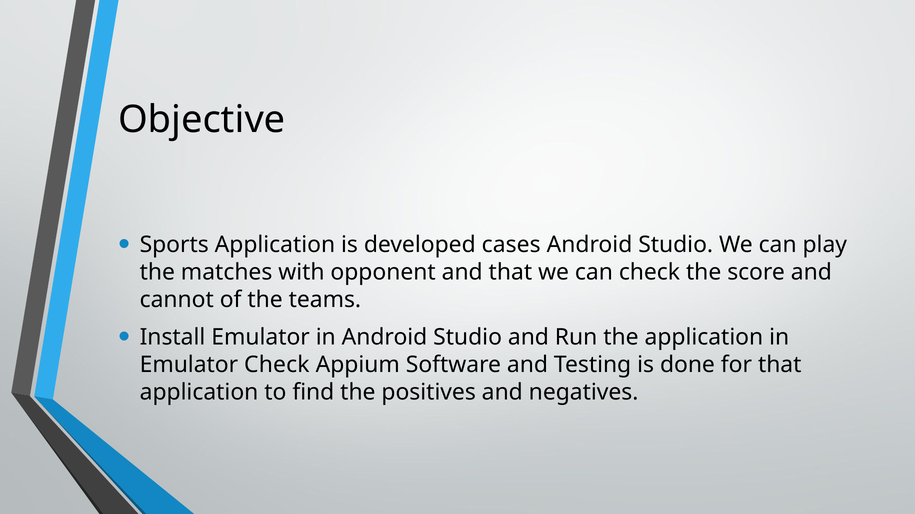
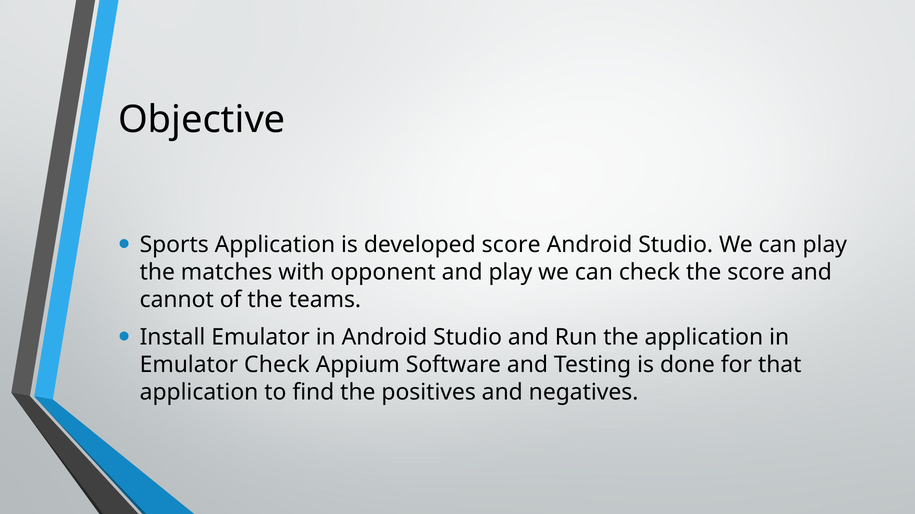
developed cases: cases -> score
and that: that -> play
